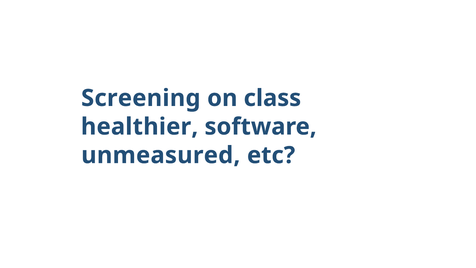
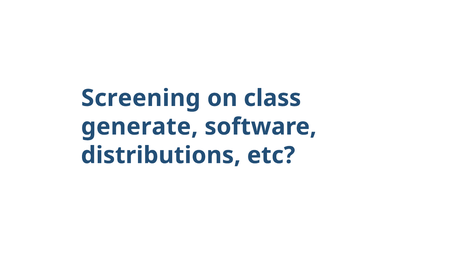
healthier: healthier -> generate
unmeasured: unmeasured -> distributions
